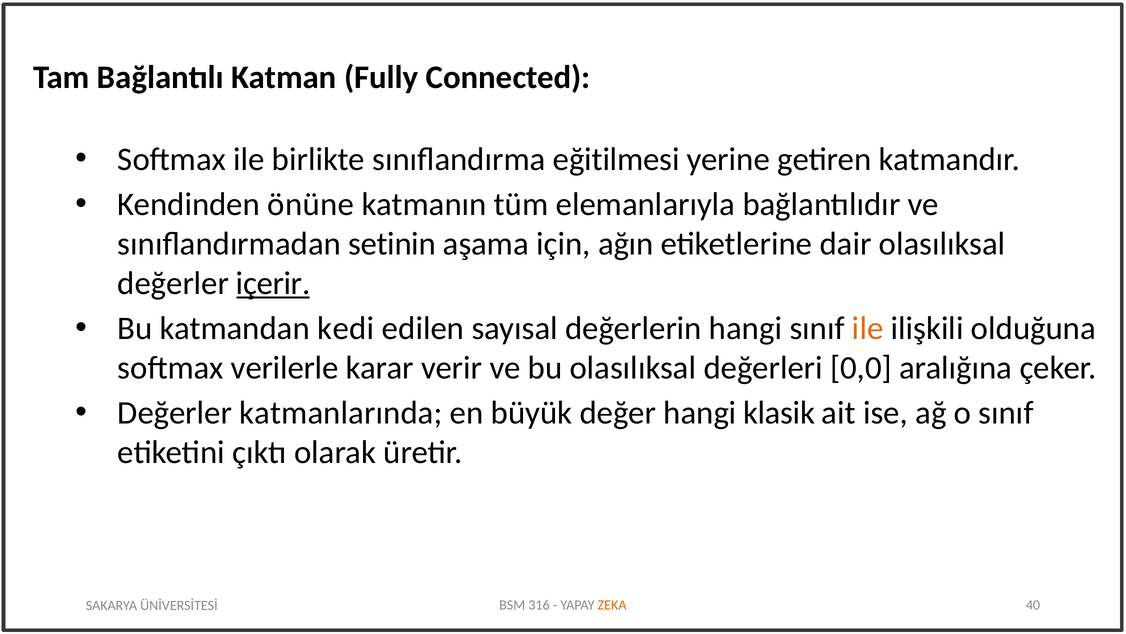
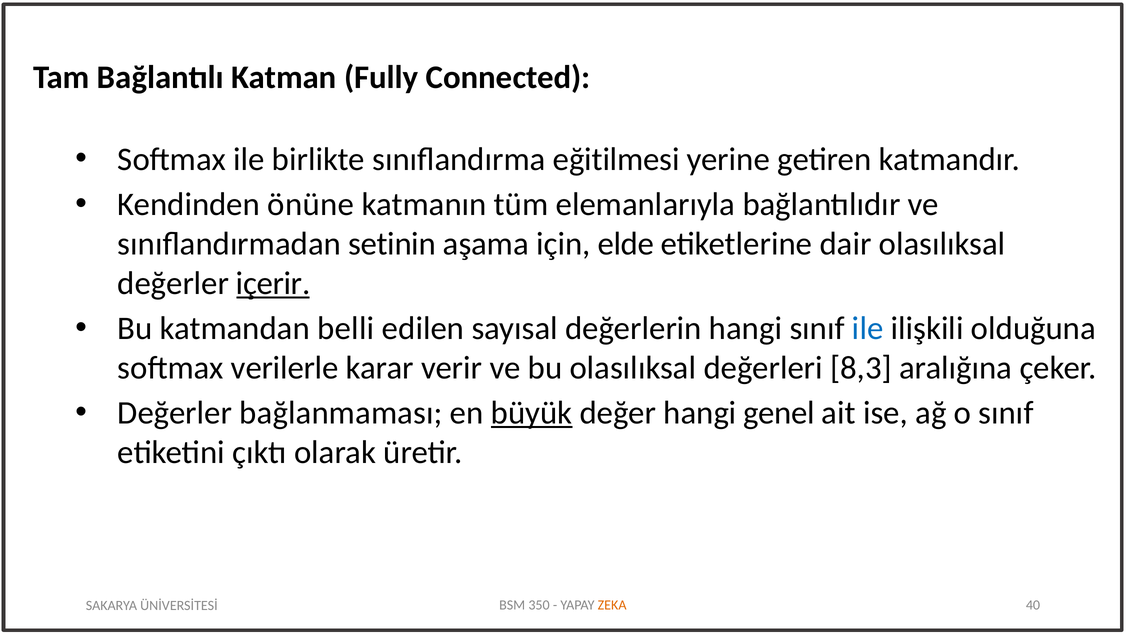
ağın: ağın -> elde
kedi: kedi -> belli
ile at (868, 328) colour: orange -> blue
0,0: 0,0 -> 8,3
katmanlarında: katmanlarında -> bağlanmaması
büyük underline: none -> present
klasik: klasik -> genel
316: 316 -> 350
